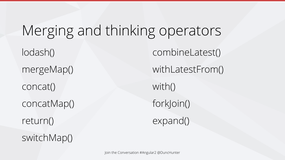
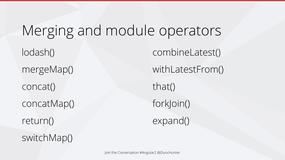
thinking: thinking -> module
with(: with( -> that(
